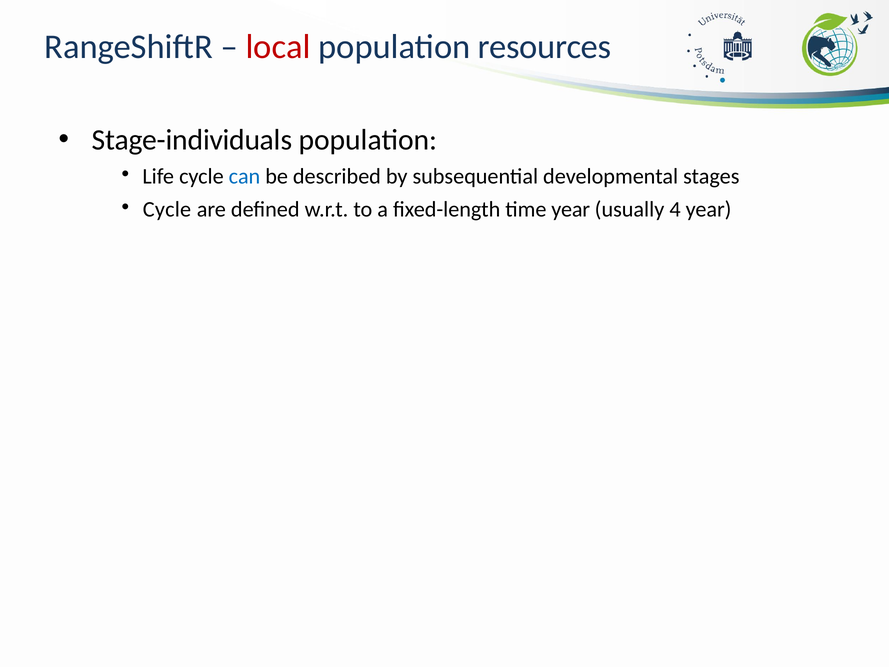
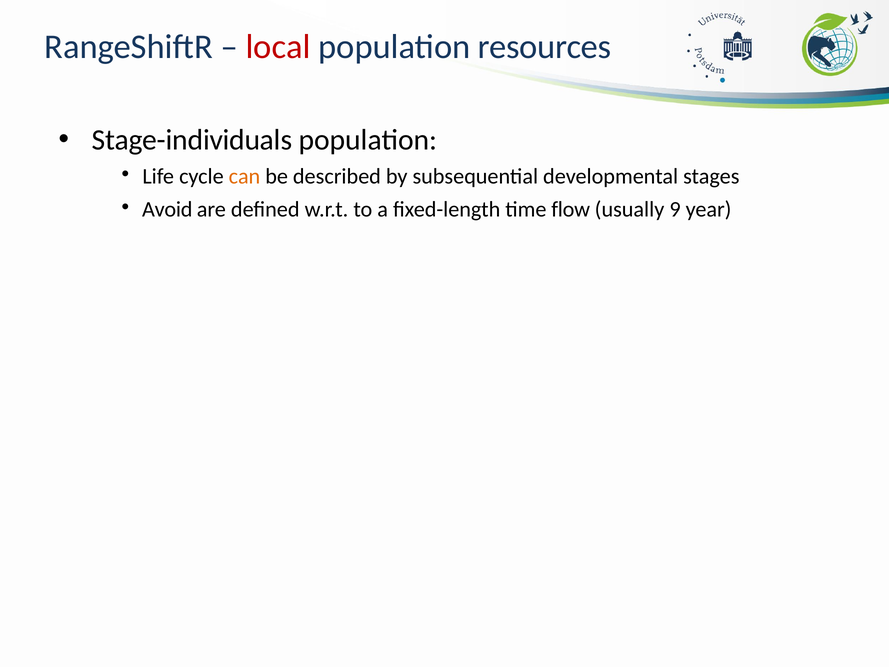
can colour: blue -> orange
Cycle at (167, 209): Cycle -> Avoid
time year: year -> flow
4: 4 -> 9
